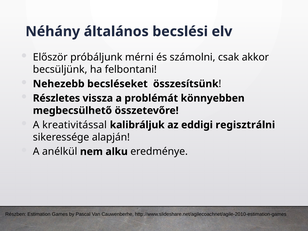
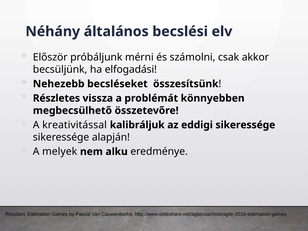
felbontani: felbontani -> elfogadási
eddigi regisztrálni: regisztrálni -> sikeressége
anélkül: anélkül -> melyek
